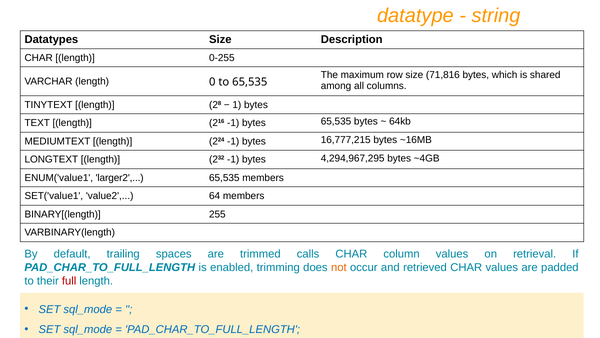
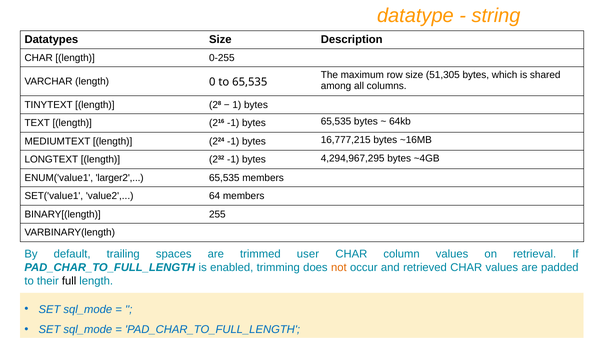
71,816: 71,816 -> 51,305
calls: calls -> user
full colour: red -> black
